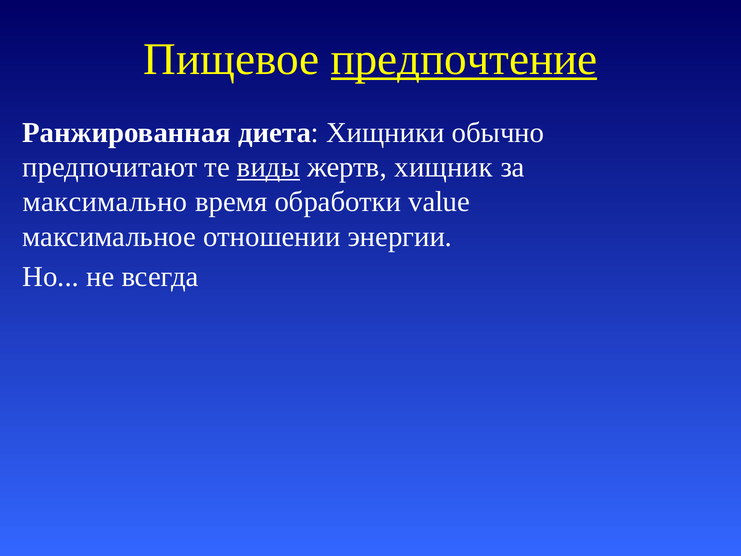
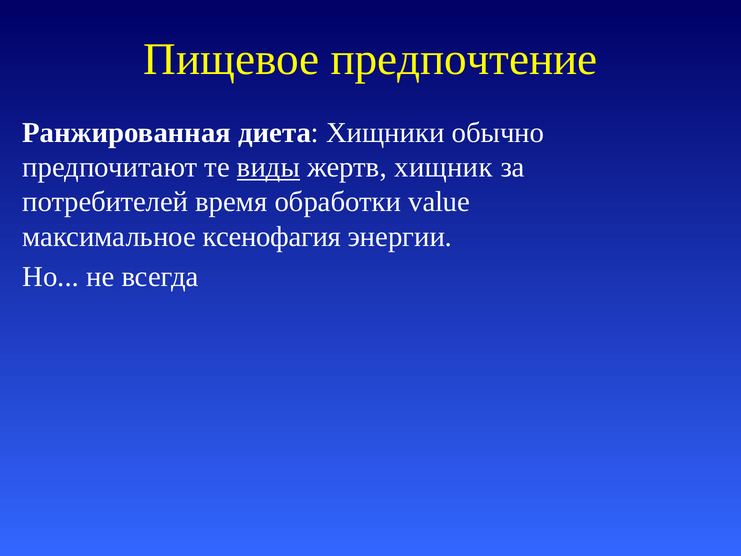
предпочтение underline: present -> none
максимально: максимально -> потребителей
отношении: отношении -> ксенофагия
